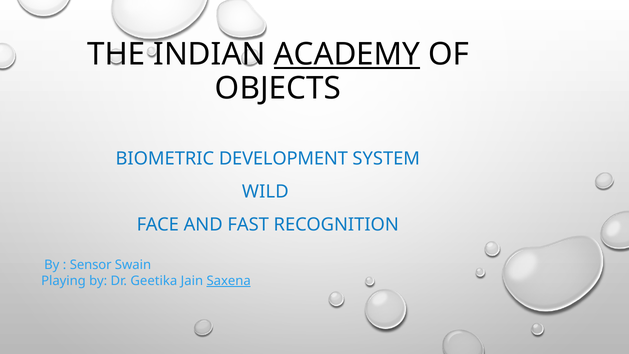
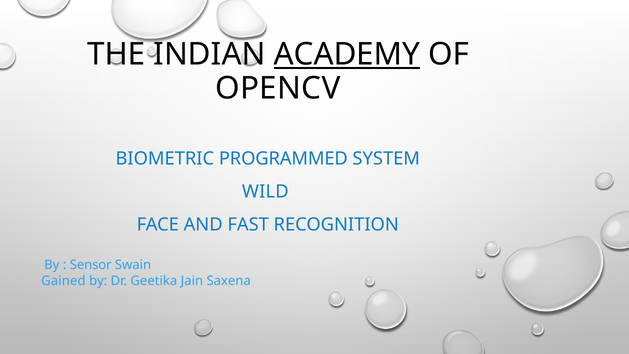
OBJECTS: OBJECTS -> OPENCV
DEVELOPMENT: DEVELOPMENT -> PROGRAMMED
Playing: Playing -> Gained
Saxena underline: present -> none
